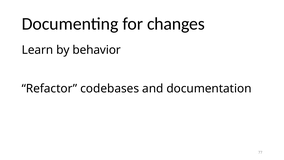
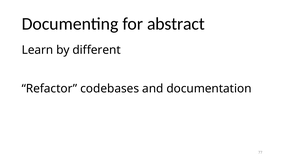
changes: changes -> abstract
behavior: behavior -> different
